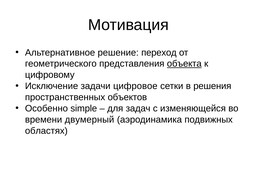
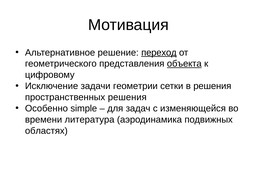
переход underline: none -> present
цифровое: цифровое -> геометрии
пространственных объектов: объектов -> решения
двумерный: двумерный -> литература
